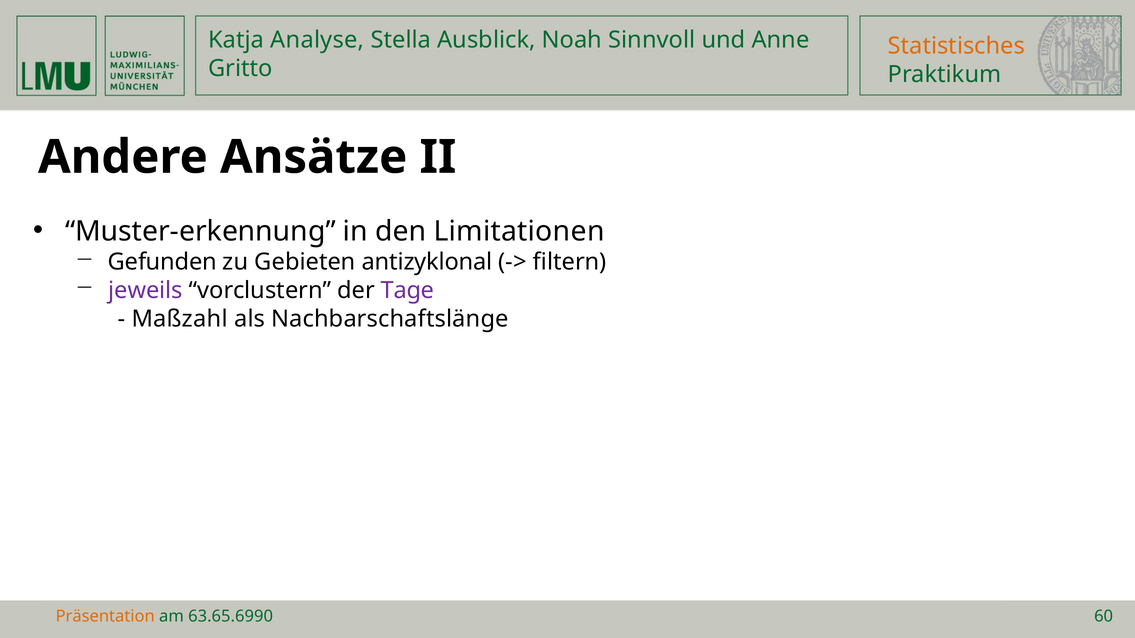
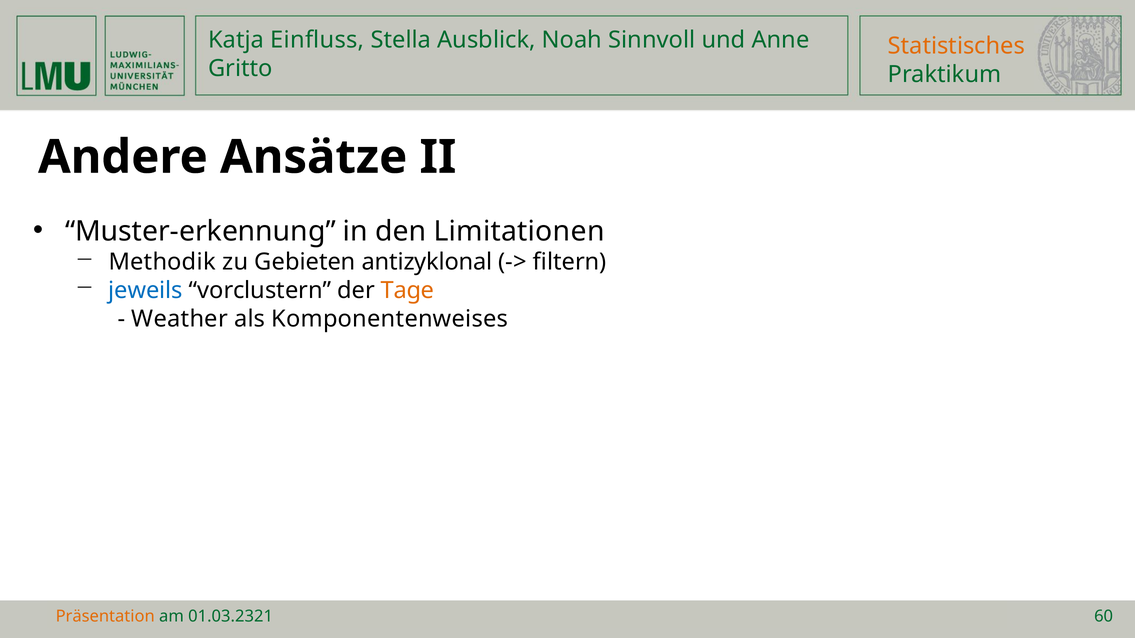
Analyse: Analyse -> Einfluss
Gefunden: Gefunden -> Methodik
jeweils colour: purple -> blue
Tage colour: purple -> orange
Maßzahl: Maßzahl -> Weather
Nachbarschaftslänge: Nachbarschaftslänge -> Komponentenweises
63.65.6990: 63.65.6990 -> 01.03.2321
